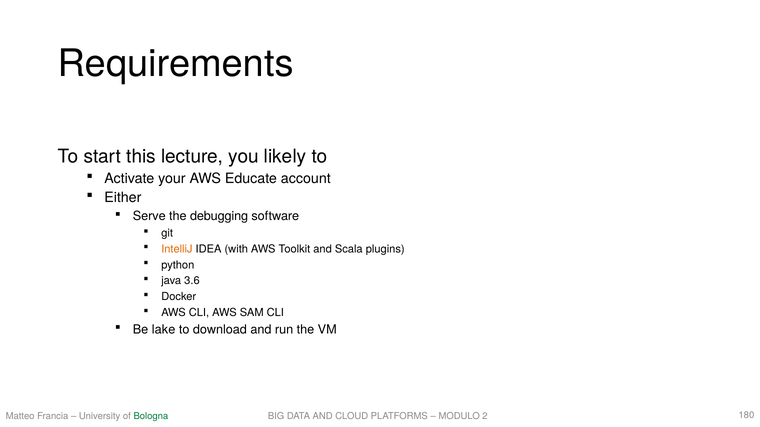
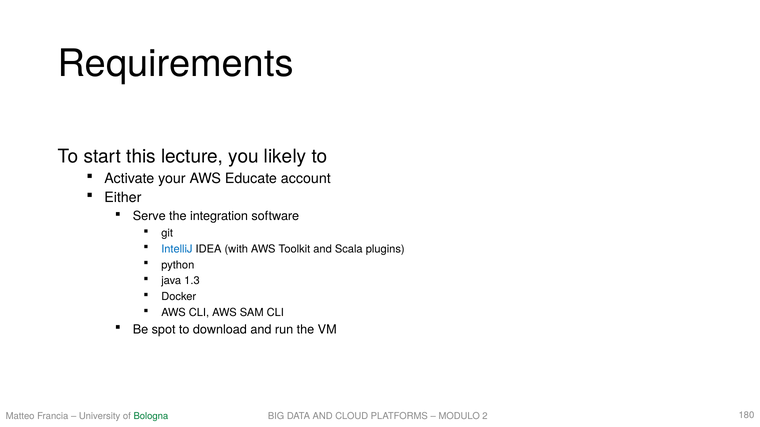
debugging: debugging -> integration
IntelliJ colour: orange -> blue
3.6: 3.6 -> 1.3
lake: lake -> spot
